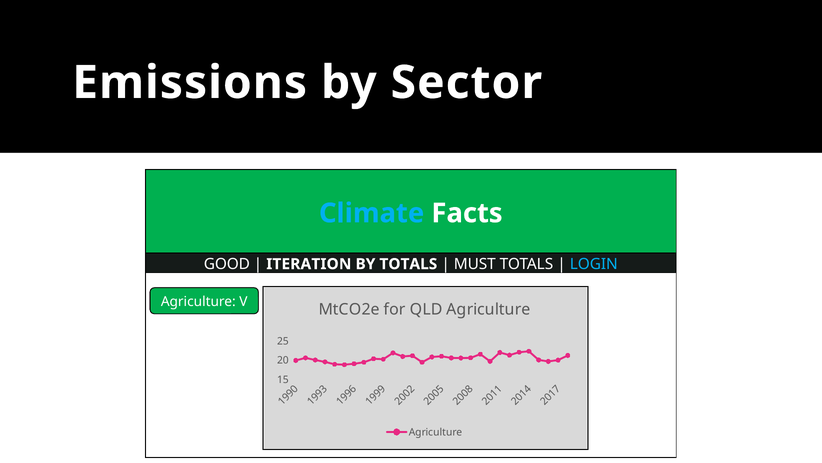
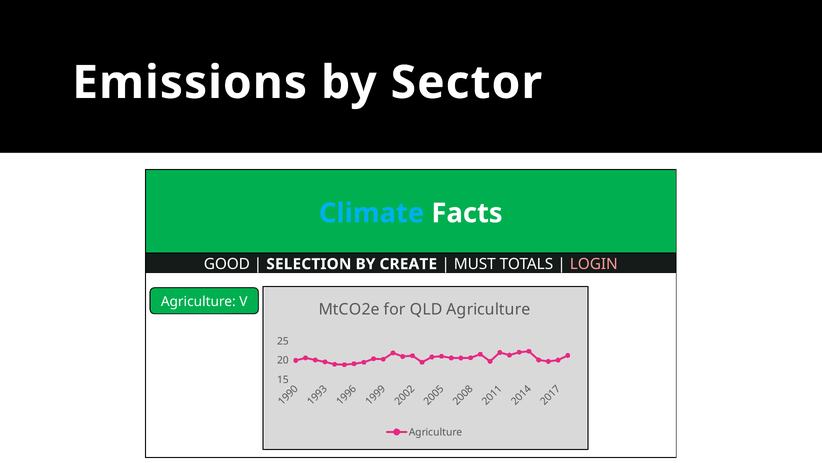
ITERATION: ITERATION -> SELECTION
BY TOTALS: TOTALS -> CREATE
LOGIN colour: light blue -> pink
